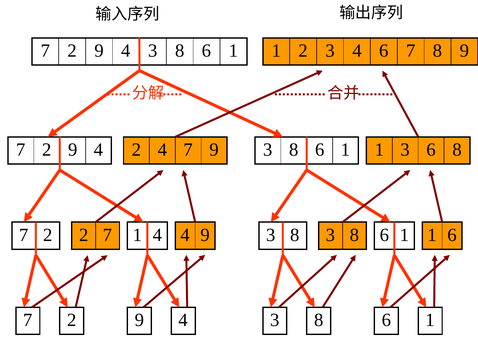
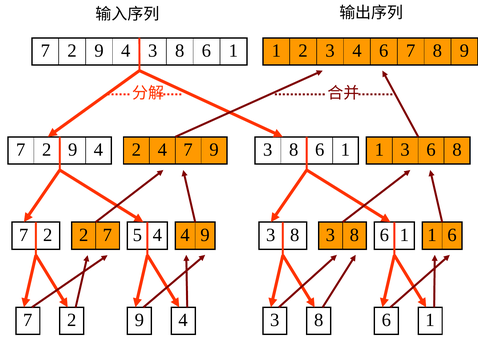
2 1: 1 -> 5
